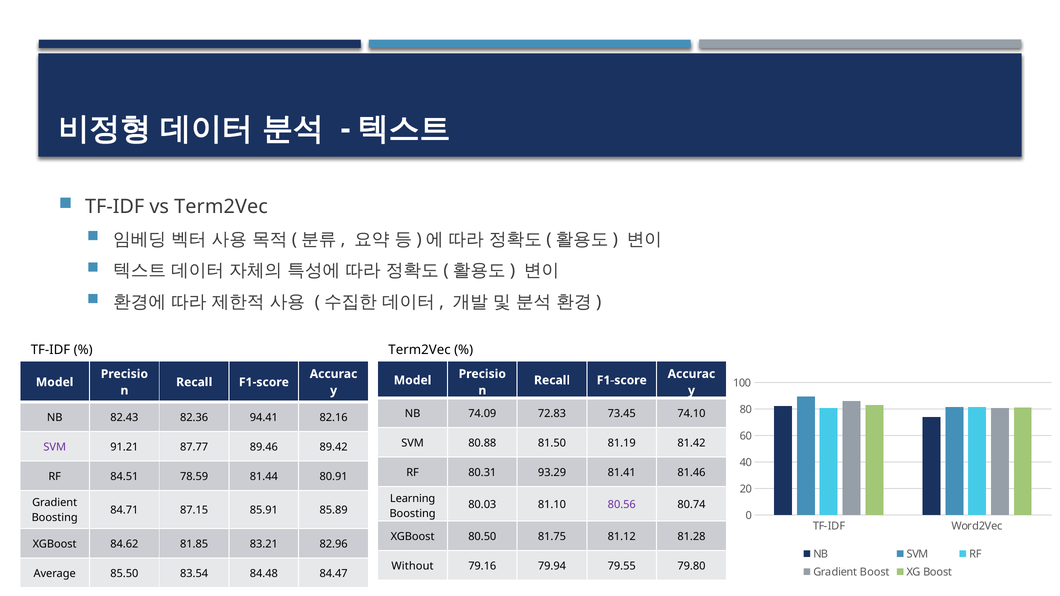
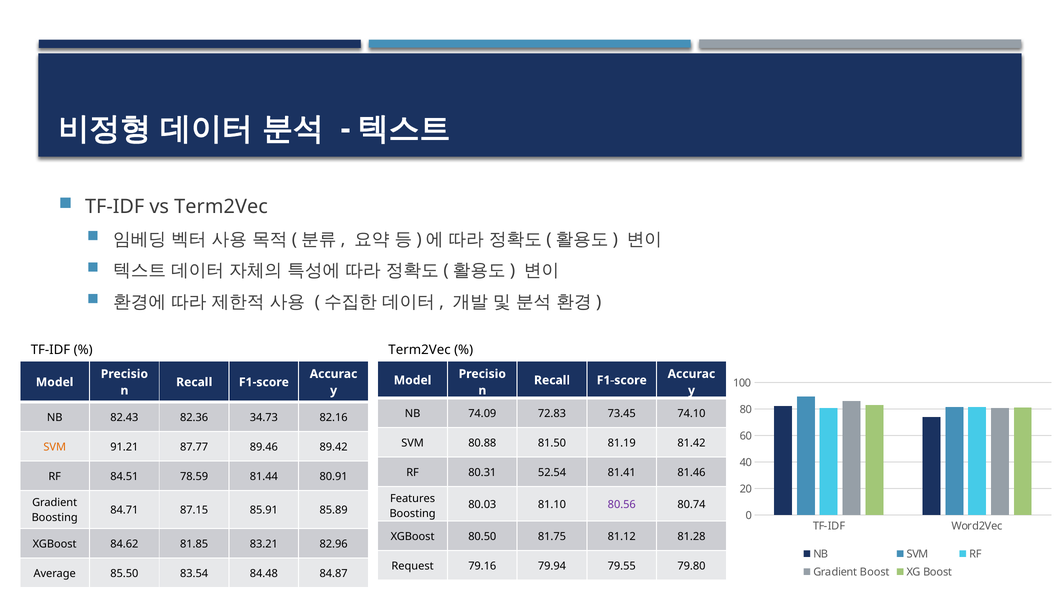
94.41: 94.41 -> 34.73
SVM at (55, 447) colour: purple -> orange
93.29: 93.29 -> 52.54
Learning: Learning -> Features
Without: Without -> Request
84.47: 84.47 -> 84.87
